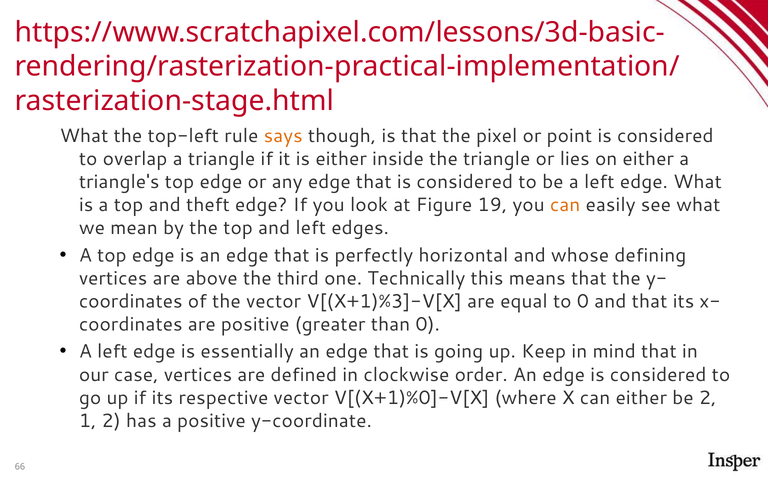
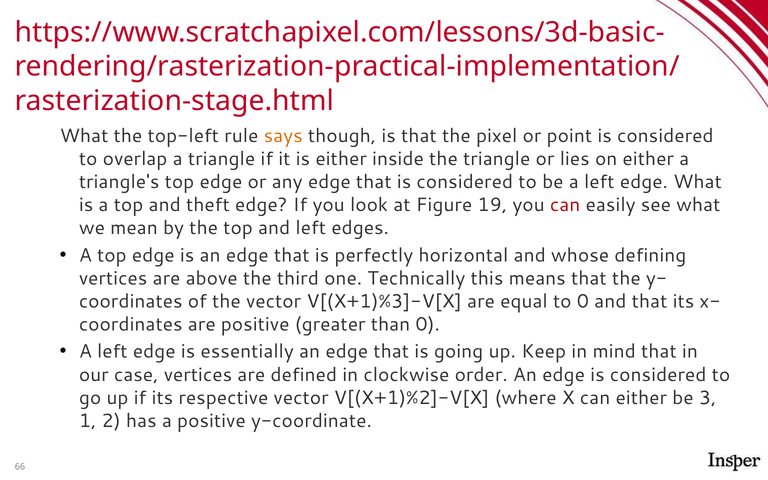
can at (565, 205) colour: orange -> red
V[(X+1)%0]-V[X: V[(X+1)%0]-V[X -> V[(X+1)%2]-V[X
be 2: 2 -> 3
